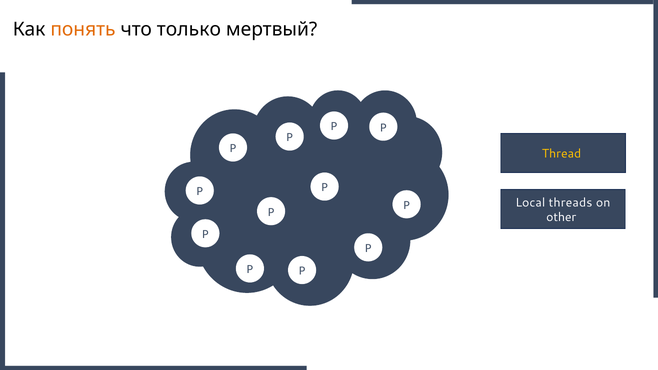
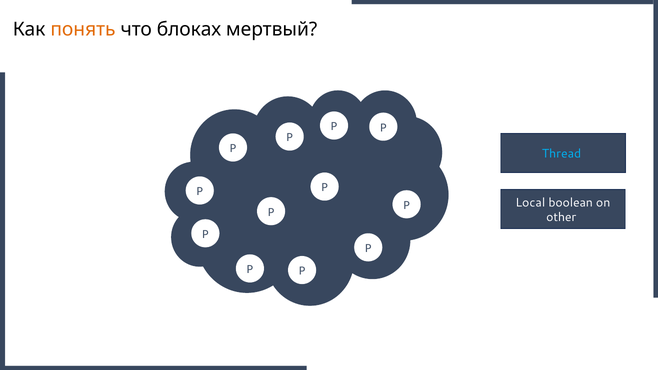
только: только -> блоках
Thread colour: yellow -> light blue
threads: threads -> boolean
